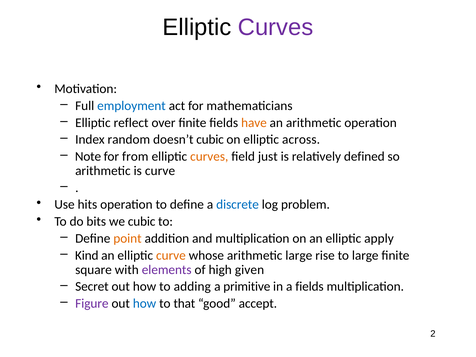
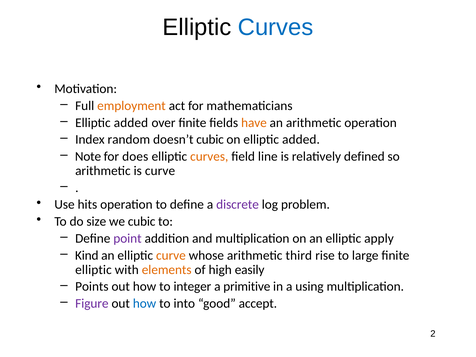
Curves at (276, 27) colour: purple -> blue
employment colour: blue -> orange
reflect at (131, 123): reflect -> added
on elliptic across: across -> added
from: from -> does
just: just -> line
discrete colour: blue -> purple
bits: bits -> size
point colour: orange -> purple
arithmetic large: large -> third
square at (94, 270): square -> elliptic
elements colour: purple -> orange
given: given -> easily
Secret: Secret -> Points
adding: adding -> integer
a fields: fields -> using
that: that -> into
